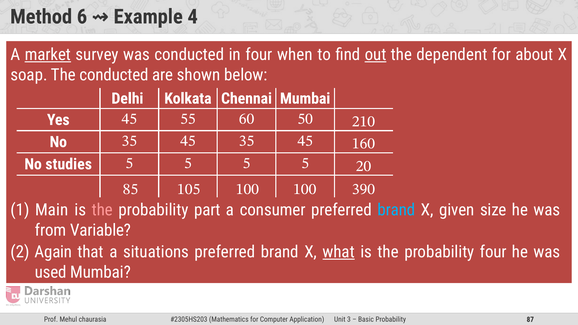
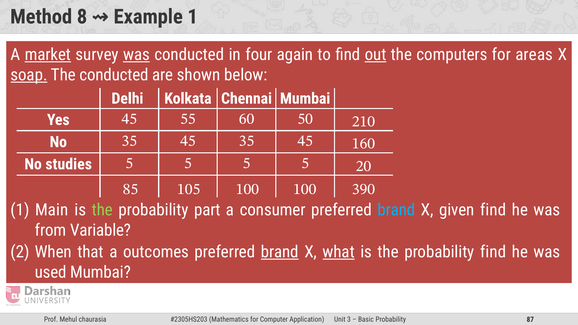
6: 6 -> 8
Example 4: 4 -> 1
was at (136, 55) underline: none -> present
when: when -> again
dependent: dependent -> computers
about: about -> areas
soap underline: none -> present
the at (102, 210) colour: pink -> light green
given size: size -> find
Again: Again -> When
situations: situations -> outcomes
brand at (280, 252) underline: none -> present
probability four: four -> find
